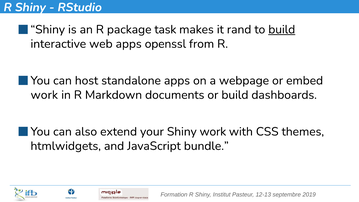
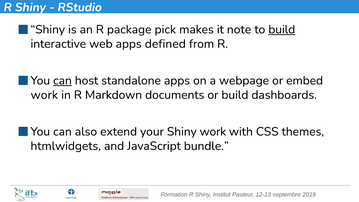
task: task -> pick
rand: rand -> note
openssl: openssl -> defined
can at (62, 80) underline: none -> present
